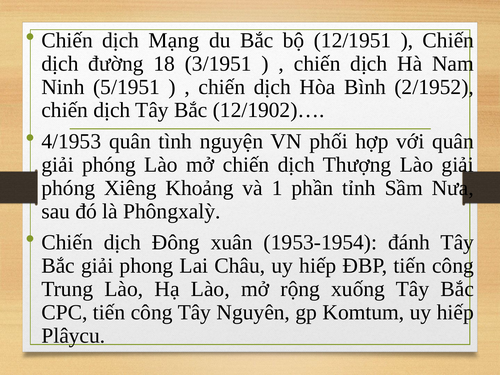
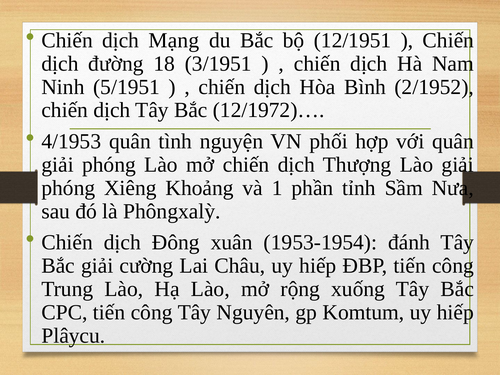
12/1902)…: 12/1902)… -> 12/1972)…
phong: phong -> cường
